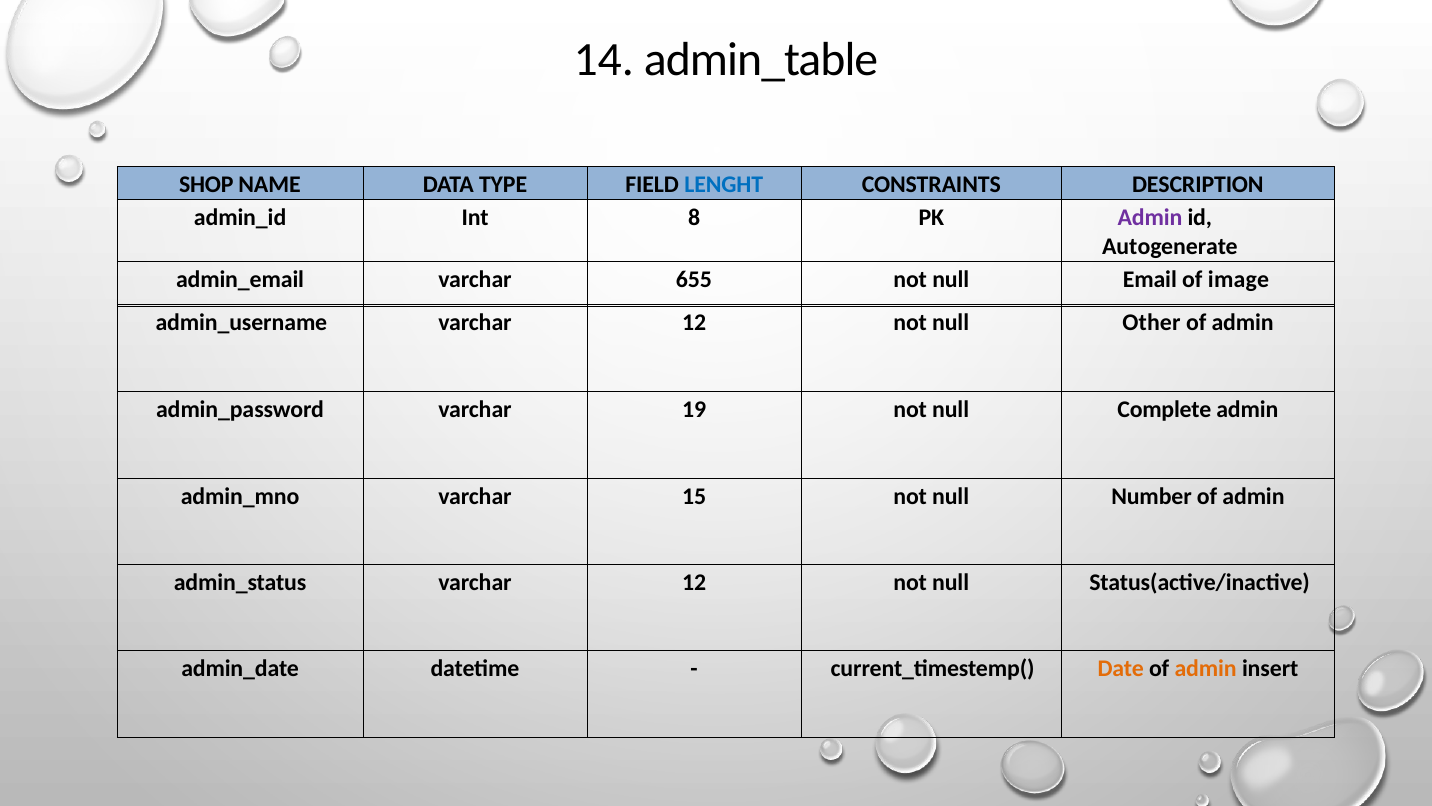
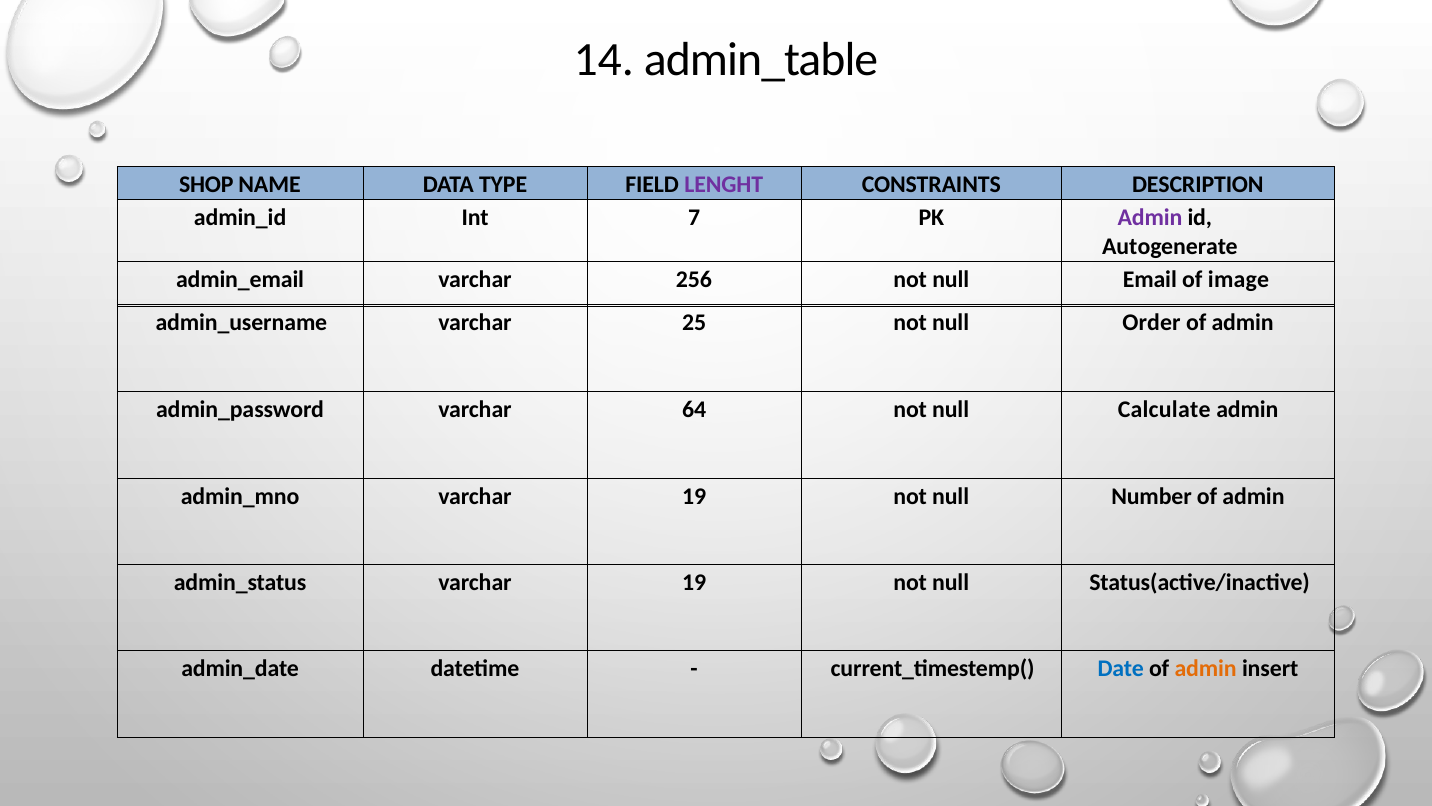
LENGHT colour: blue -> purple
8: 8 -> 7
655: 655 -> 256
12 at (694, 323): 12 -> 25
Other: Other -> Order
19: 19 -> 64
Complete: Complete -> Calculate
15 at (694, 496): 15 -> 19
12 at (694, 582): 12 -> 19
Date colour: orange -> blue
